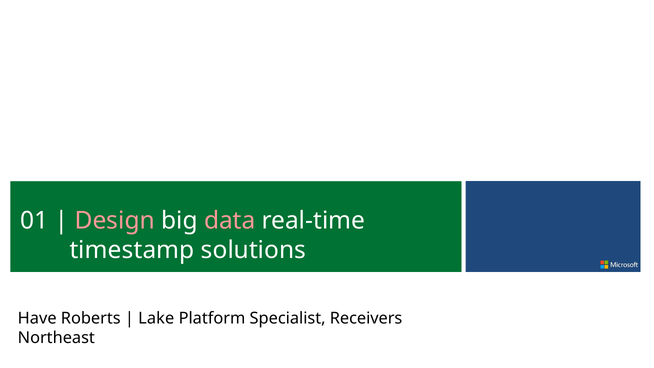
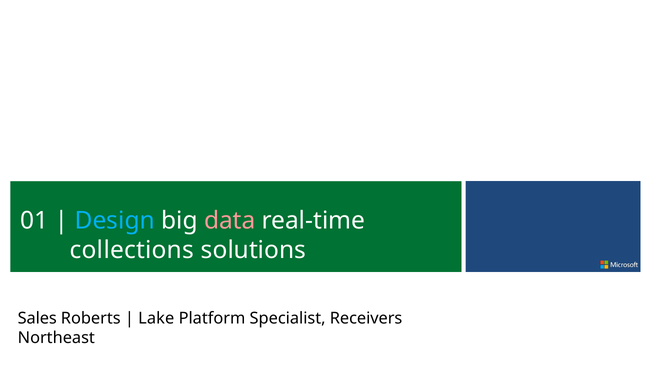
Design colour: pink -> light blue
timestamp: timestamp -> collections
Have: Have -> Sales
